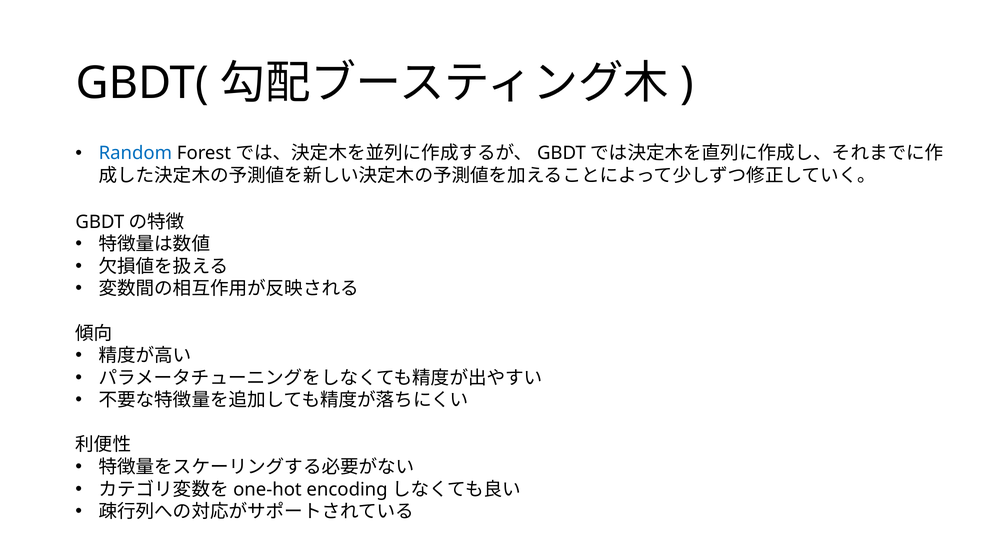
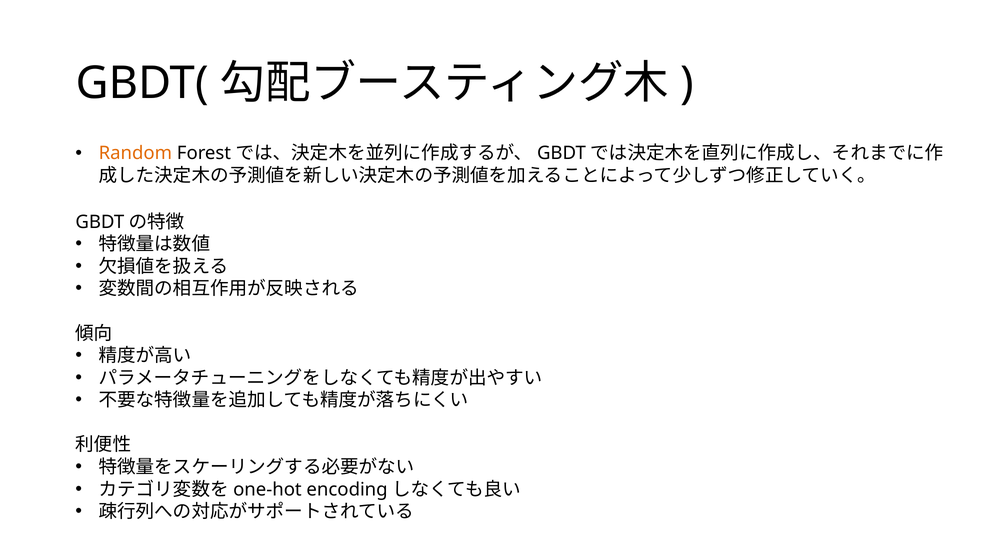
Random colour: blue -> orange
